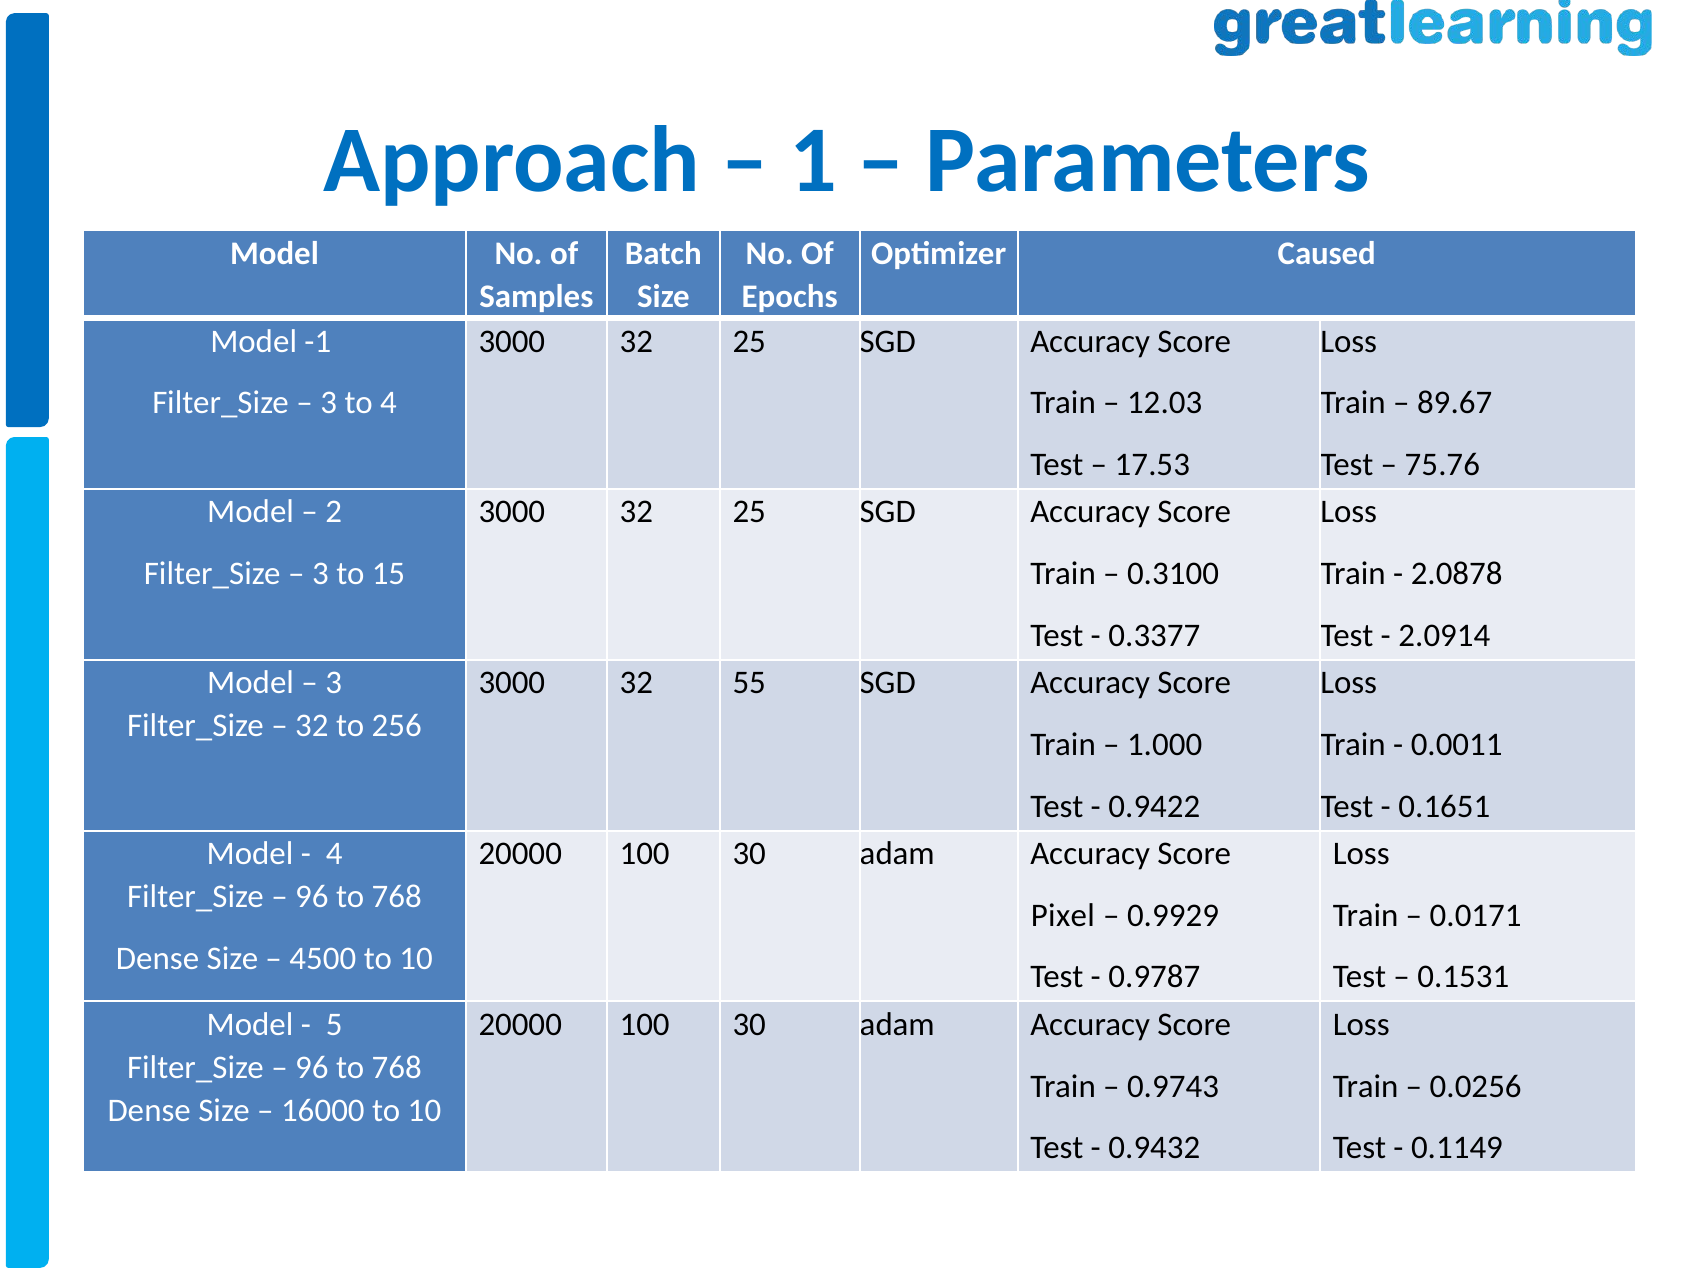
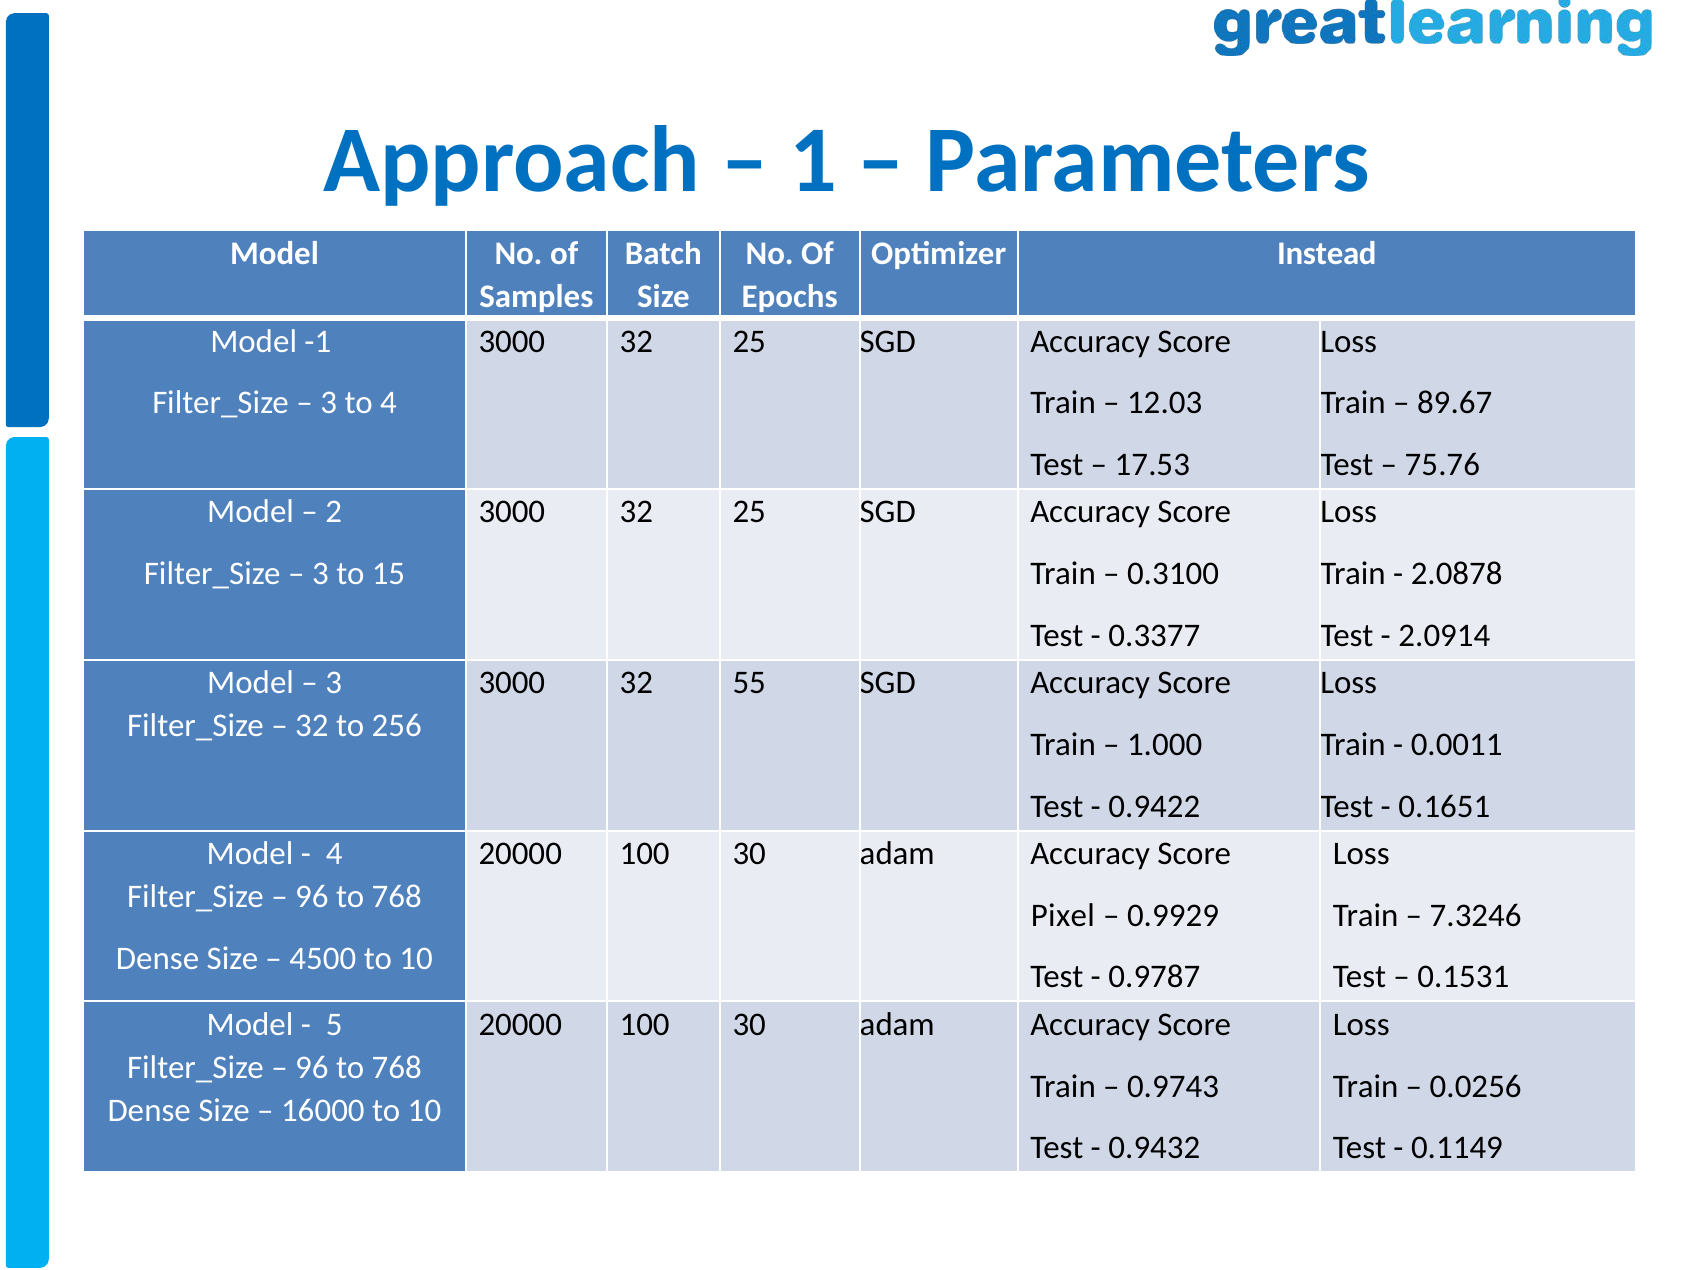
Caused: Caused -> Instead
0.0171: 0.0171 -> 7.3246
